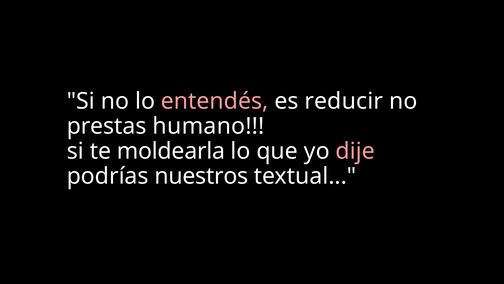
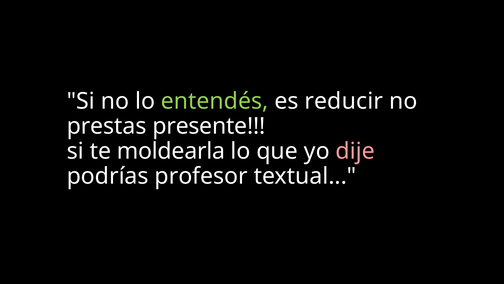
entendés colour: pink -> light green
humano: humano -> presente
nuestros: nuestros -> profesor
